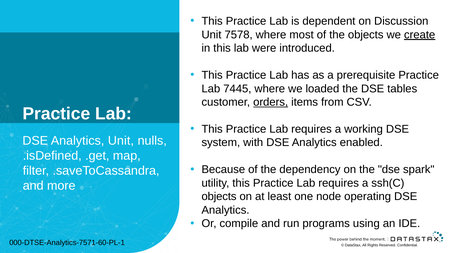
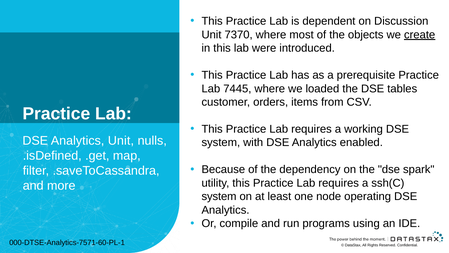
7578: 7578 -> 7370
orders underline: present -> none
objects at (219, 196): objects -> system
